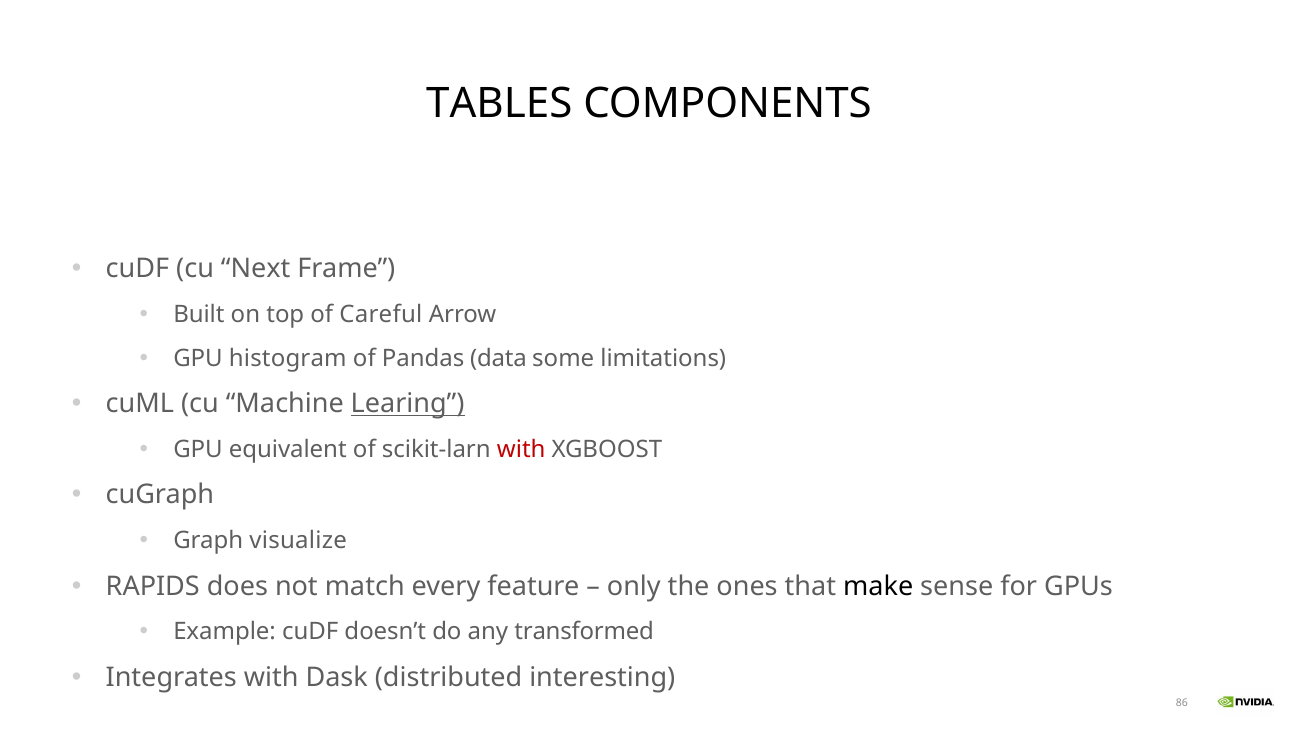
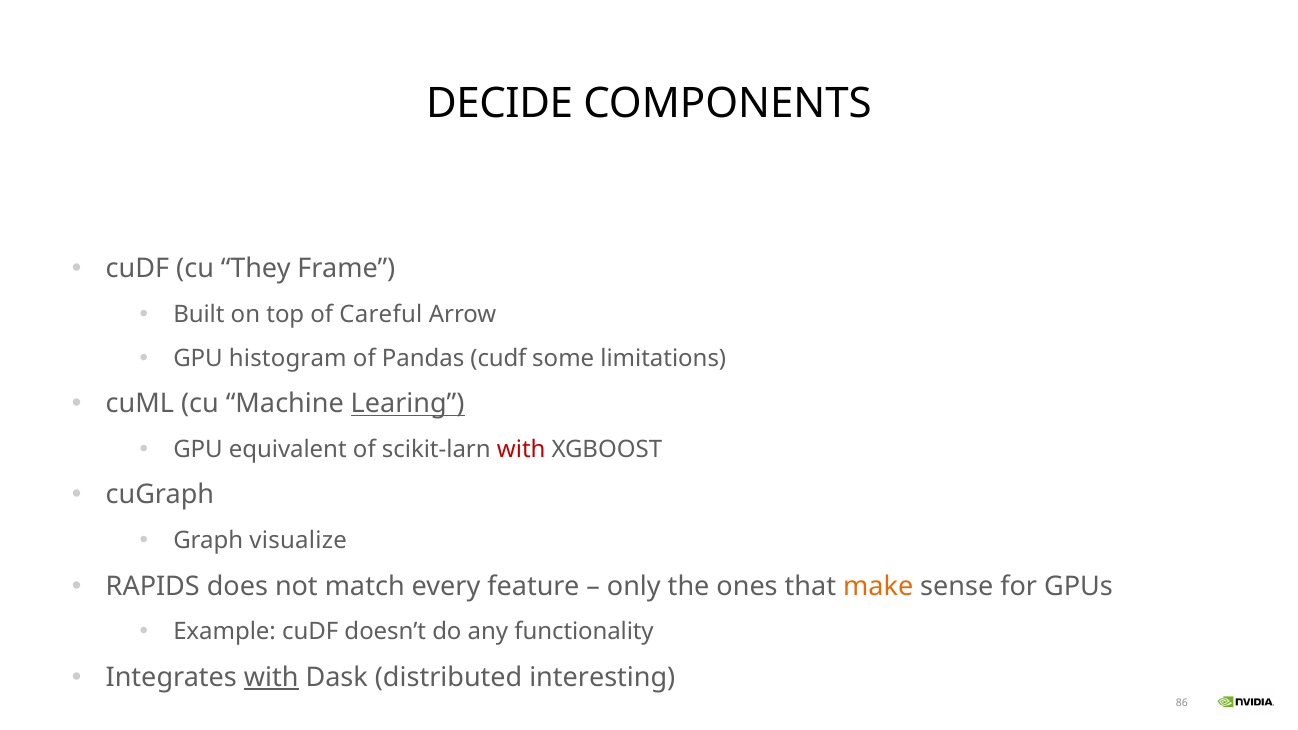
TABLES: TABLES -> DECIDE
Next: Next -> They
Pandas data: data -> cudf
make colour: black -> orange
transformed: transformed -> functionality
with at (271, 678) underline: none -> present
